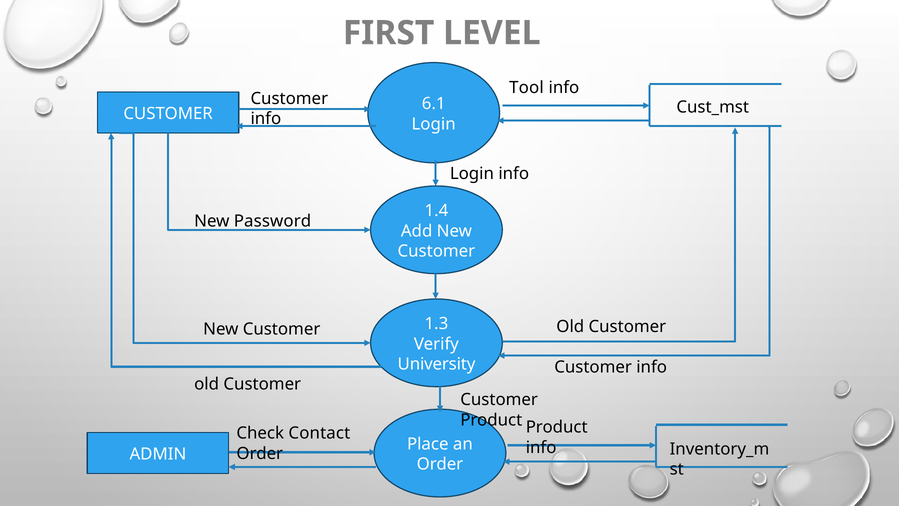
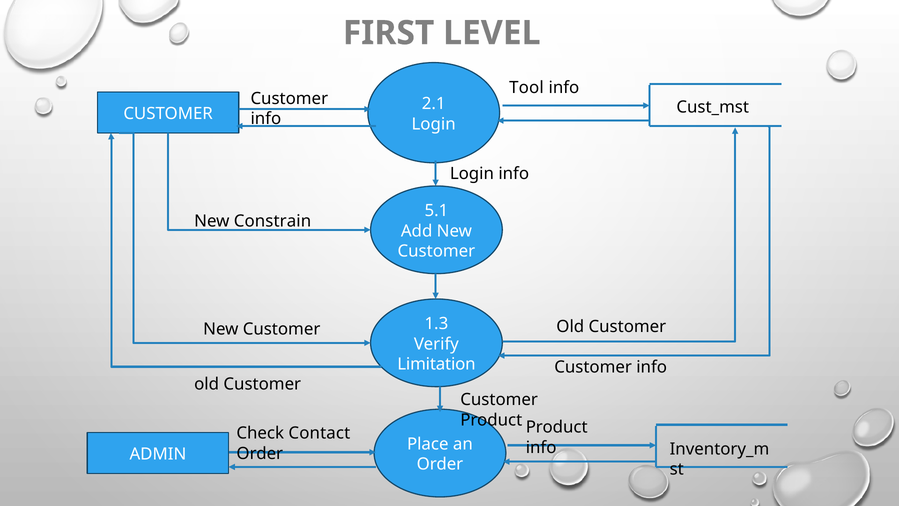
6.1: 6.1 -> 2.1
1.4: 1.4 -> 5.1
Password: Password -> Constrain
University: University -> Limitation
